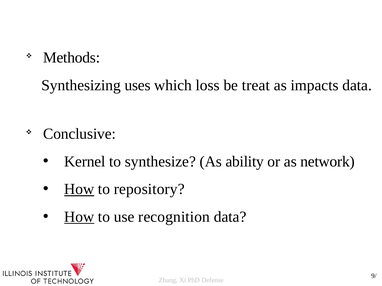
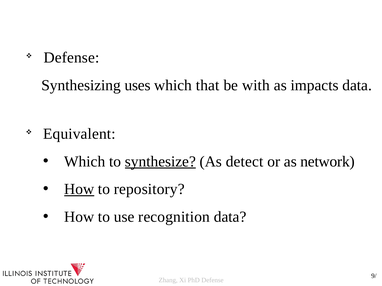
Methods at (72, 58): Methods -> Defense
loss: loss -> that
treat: treat -> with
Conclusive: Conclusive -> Equivalent
Kernel at (85, 162): Kernel -> Which
synthesize underline: none -> present
ability: ability -> detect
How at (79, 217) underline: present -> none
